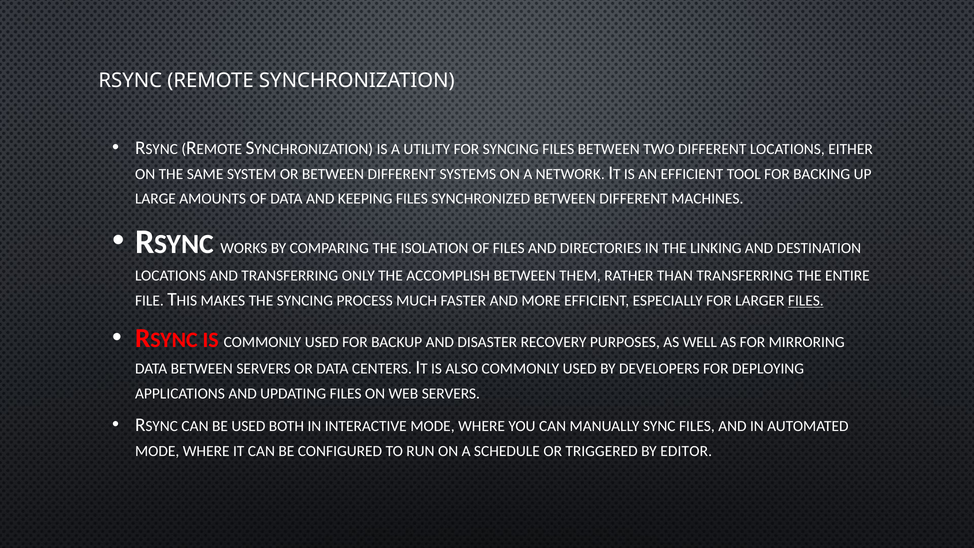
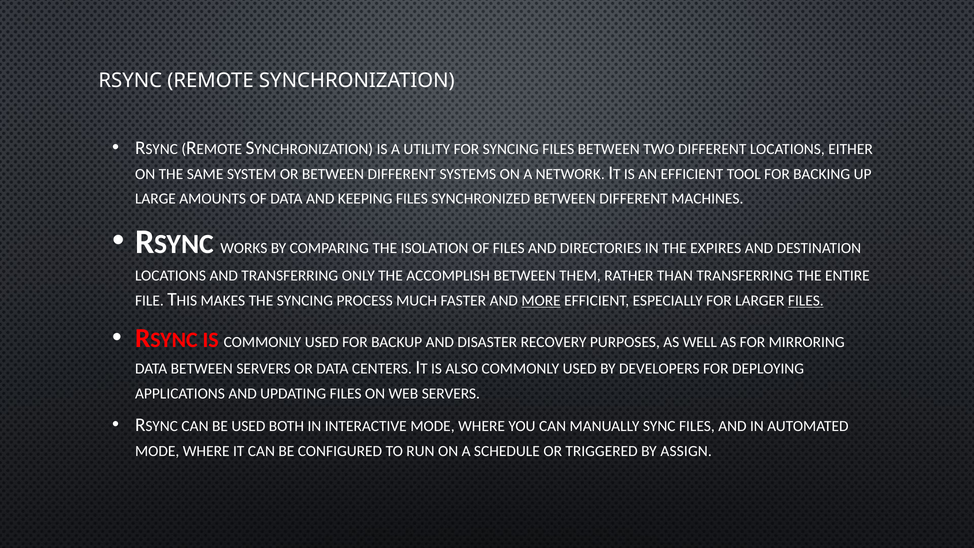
LINKING: LINKING -> EXPIRES
MORE underline: none -> present
EDITOR: EDITOR -> ASSIGN
